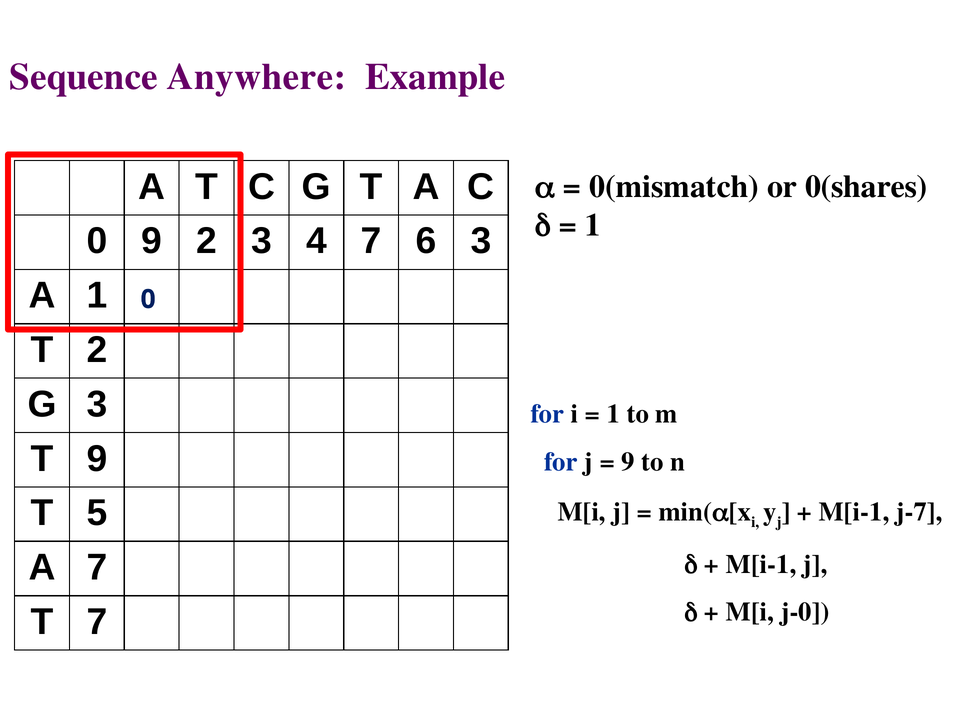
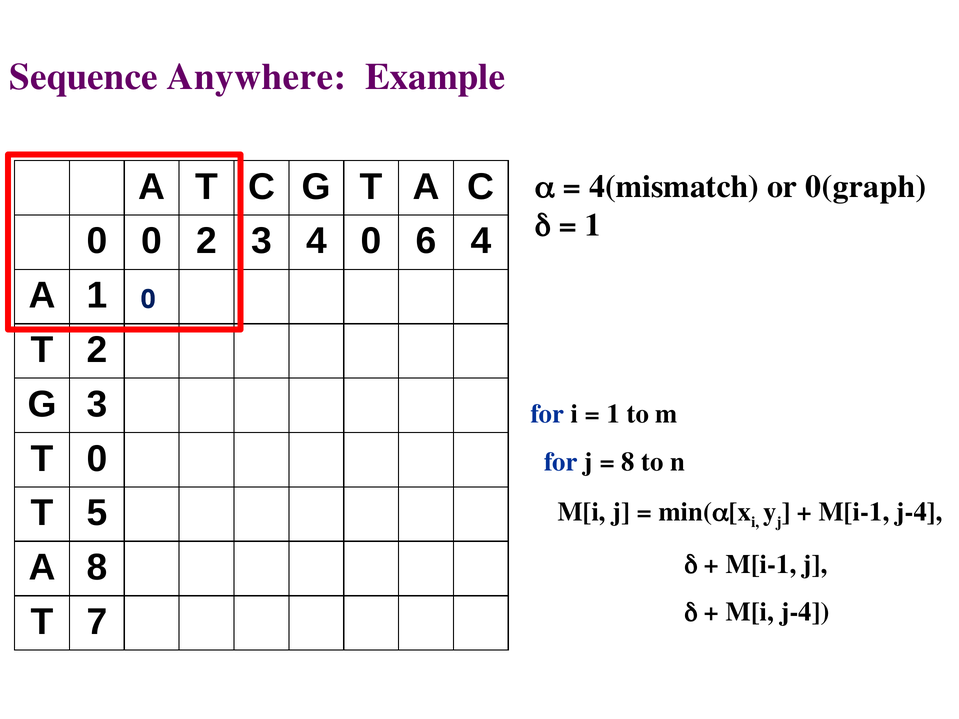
0(mismatch: 0(mismatch -> 4(mismatch
0(shares: 0(shares -> 0(graph
0 9: 9 -> 0
4 7: 7 -> 0
6 3: 3 -> 4
T 9: 9 -> 0
9 at (628, 462): 9 -> 8
M[i-1 j-7: j-7 -> j-4
A 7: 7 -> 8
M[i j-0: j-0 -> j-4
